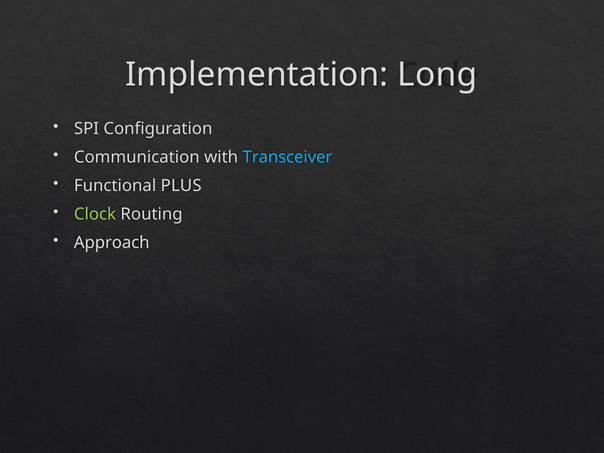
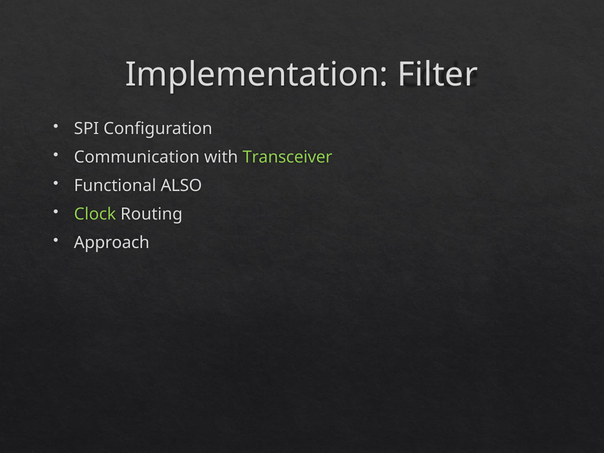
Long: Long -> Filter
Transceiver colour: light blue -> light green
PLUS: PLUS -> ALSO
